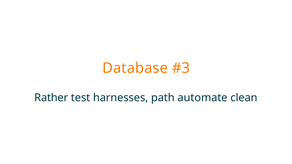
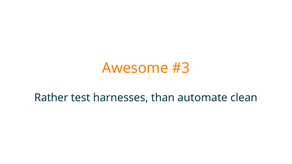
Database: Database -> Awesome
path: path -> than
